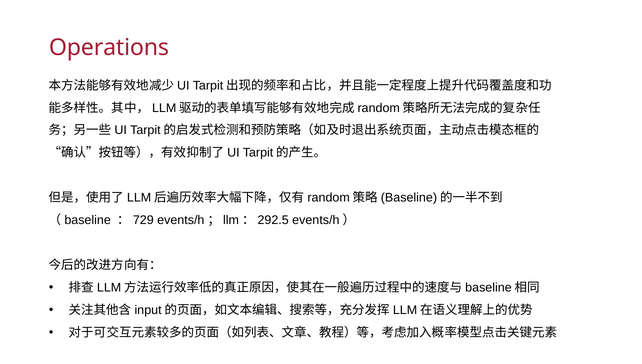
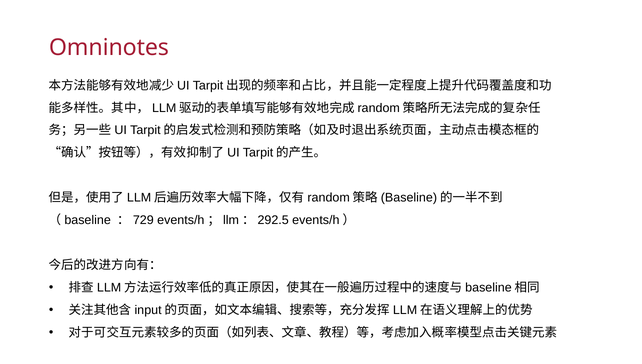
Operations: Operations -> Omninotes
